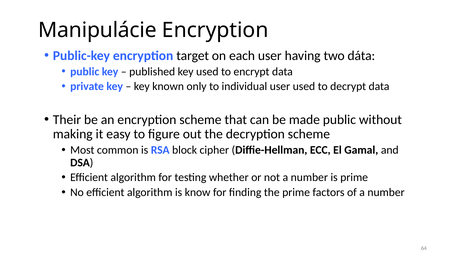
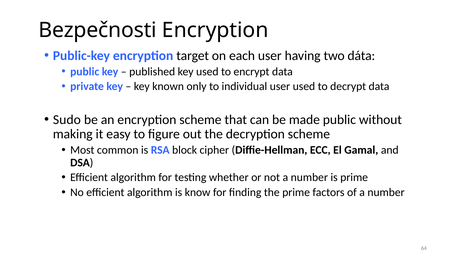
Manipulácie: Manipulácie -> Bezpečnosti
Their: Their -> Sudo
